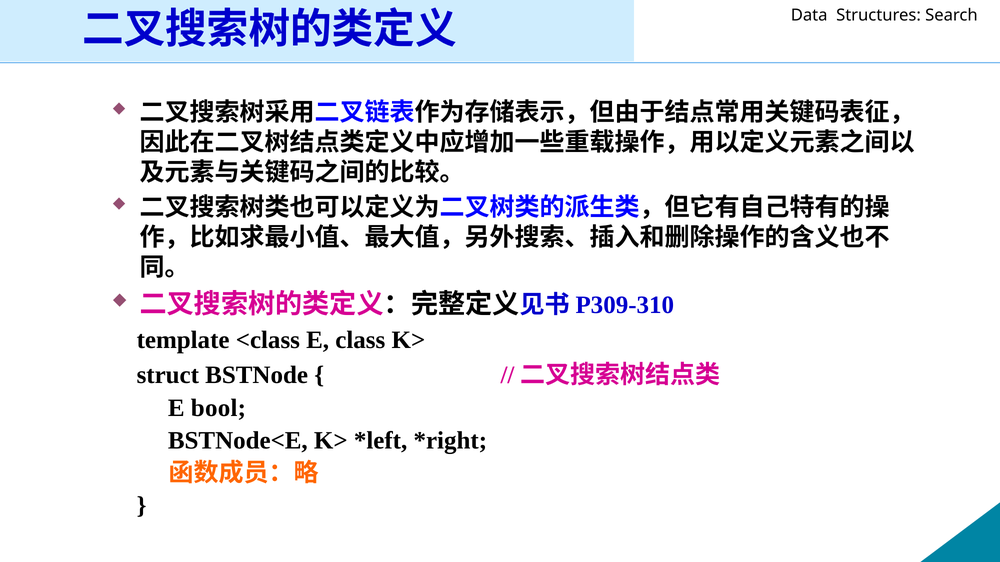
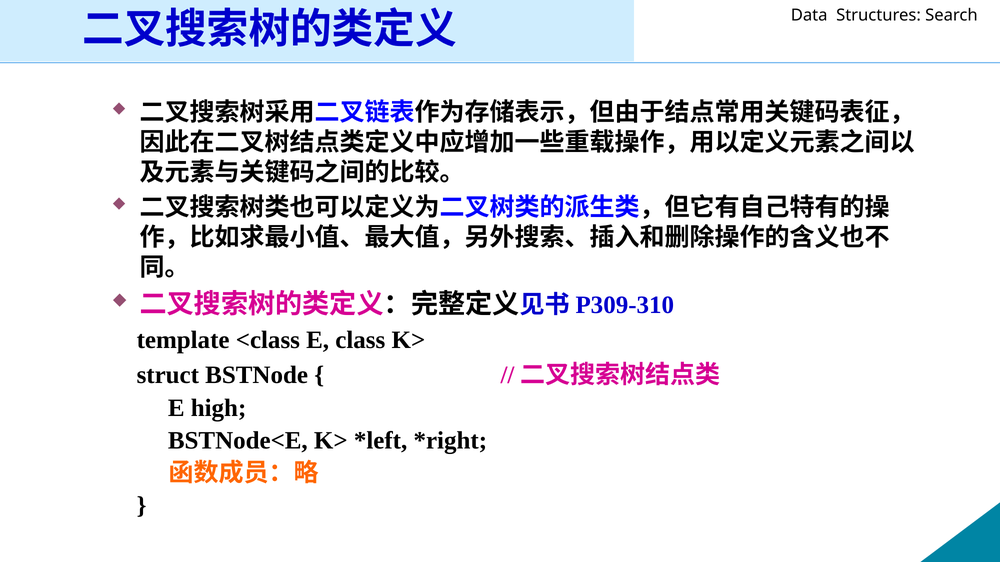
bool: bool -> high
